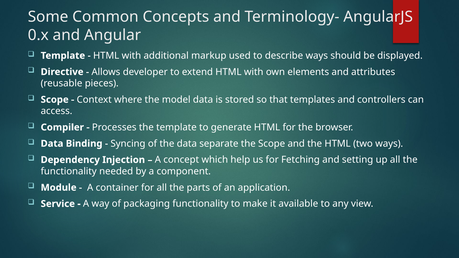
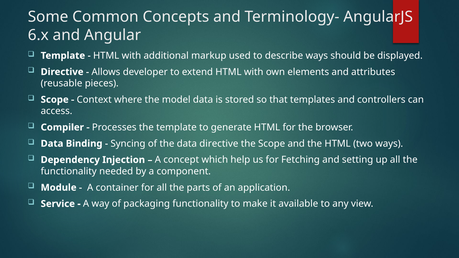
0.x: 0.x -> 6.x
data separate: separate -> directive
